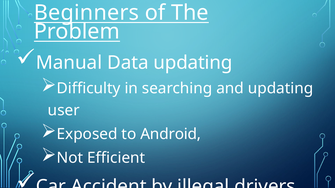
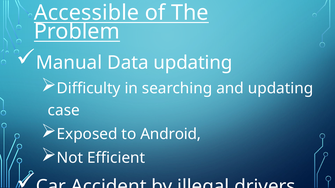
Beginners: Beginners -> Accessible
user: user -> case
